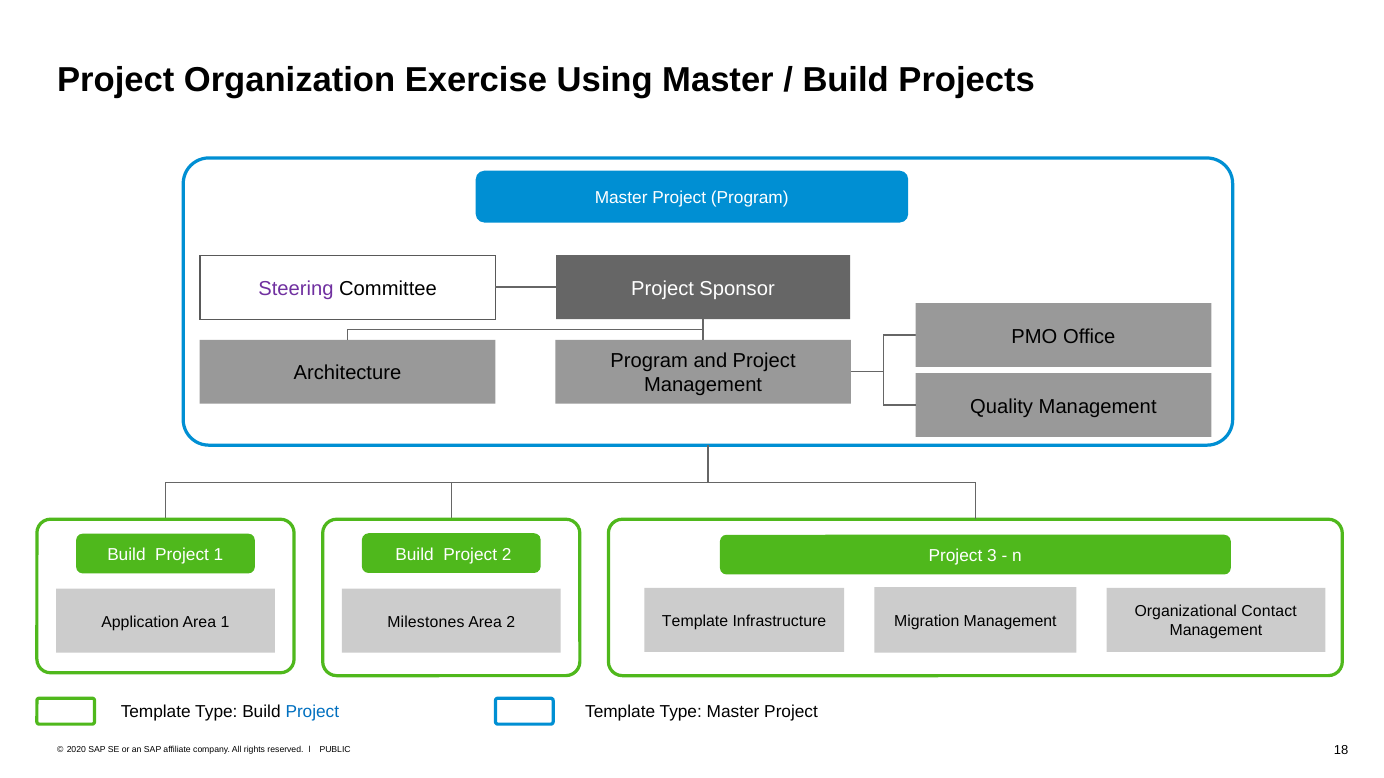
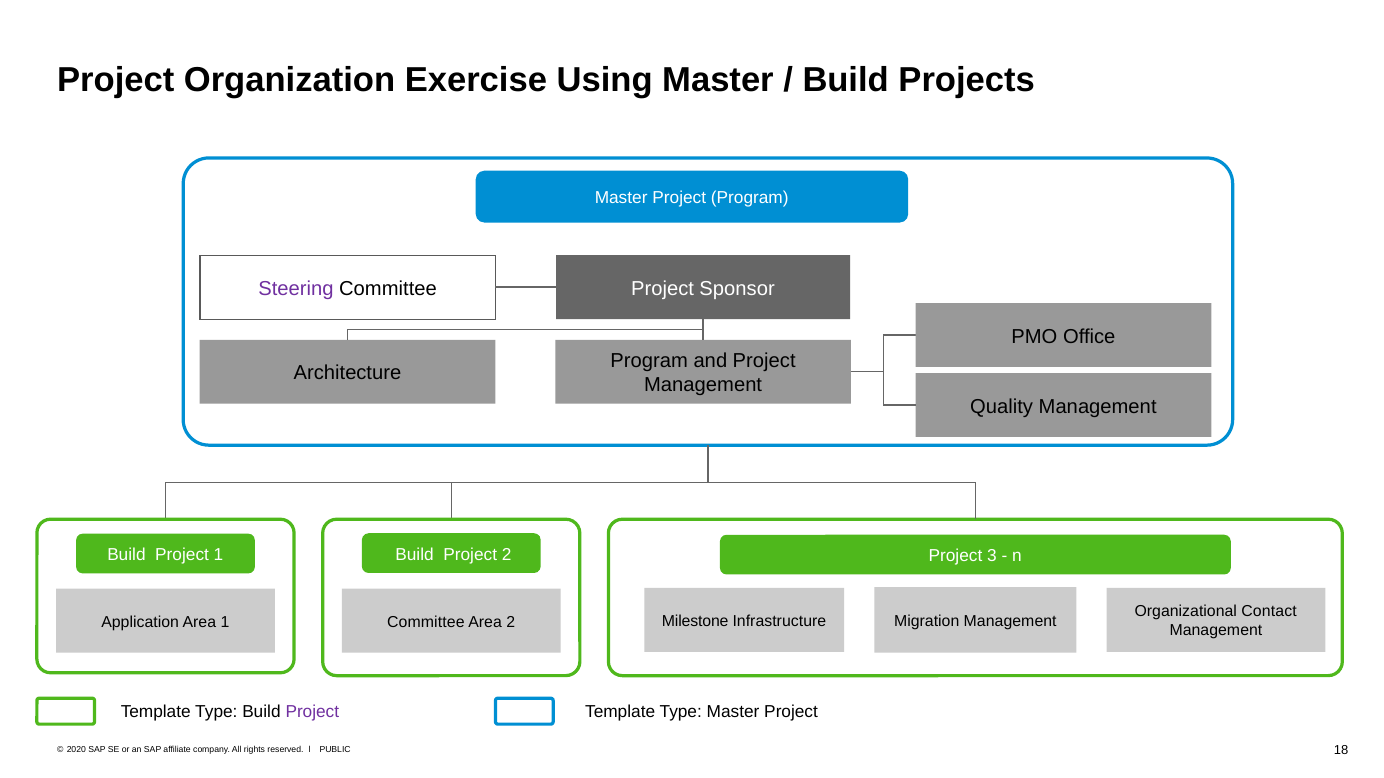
Milestones at (426, 622): Milestones -> Committee
1 Template: Template -> Milestone
Project at (312, 713) colour: blue -> purple
